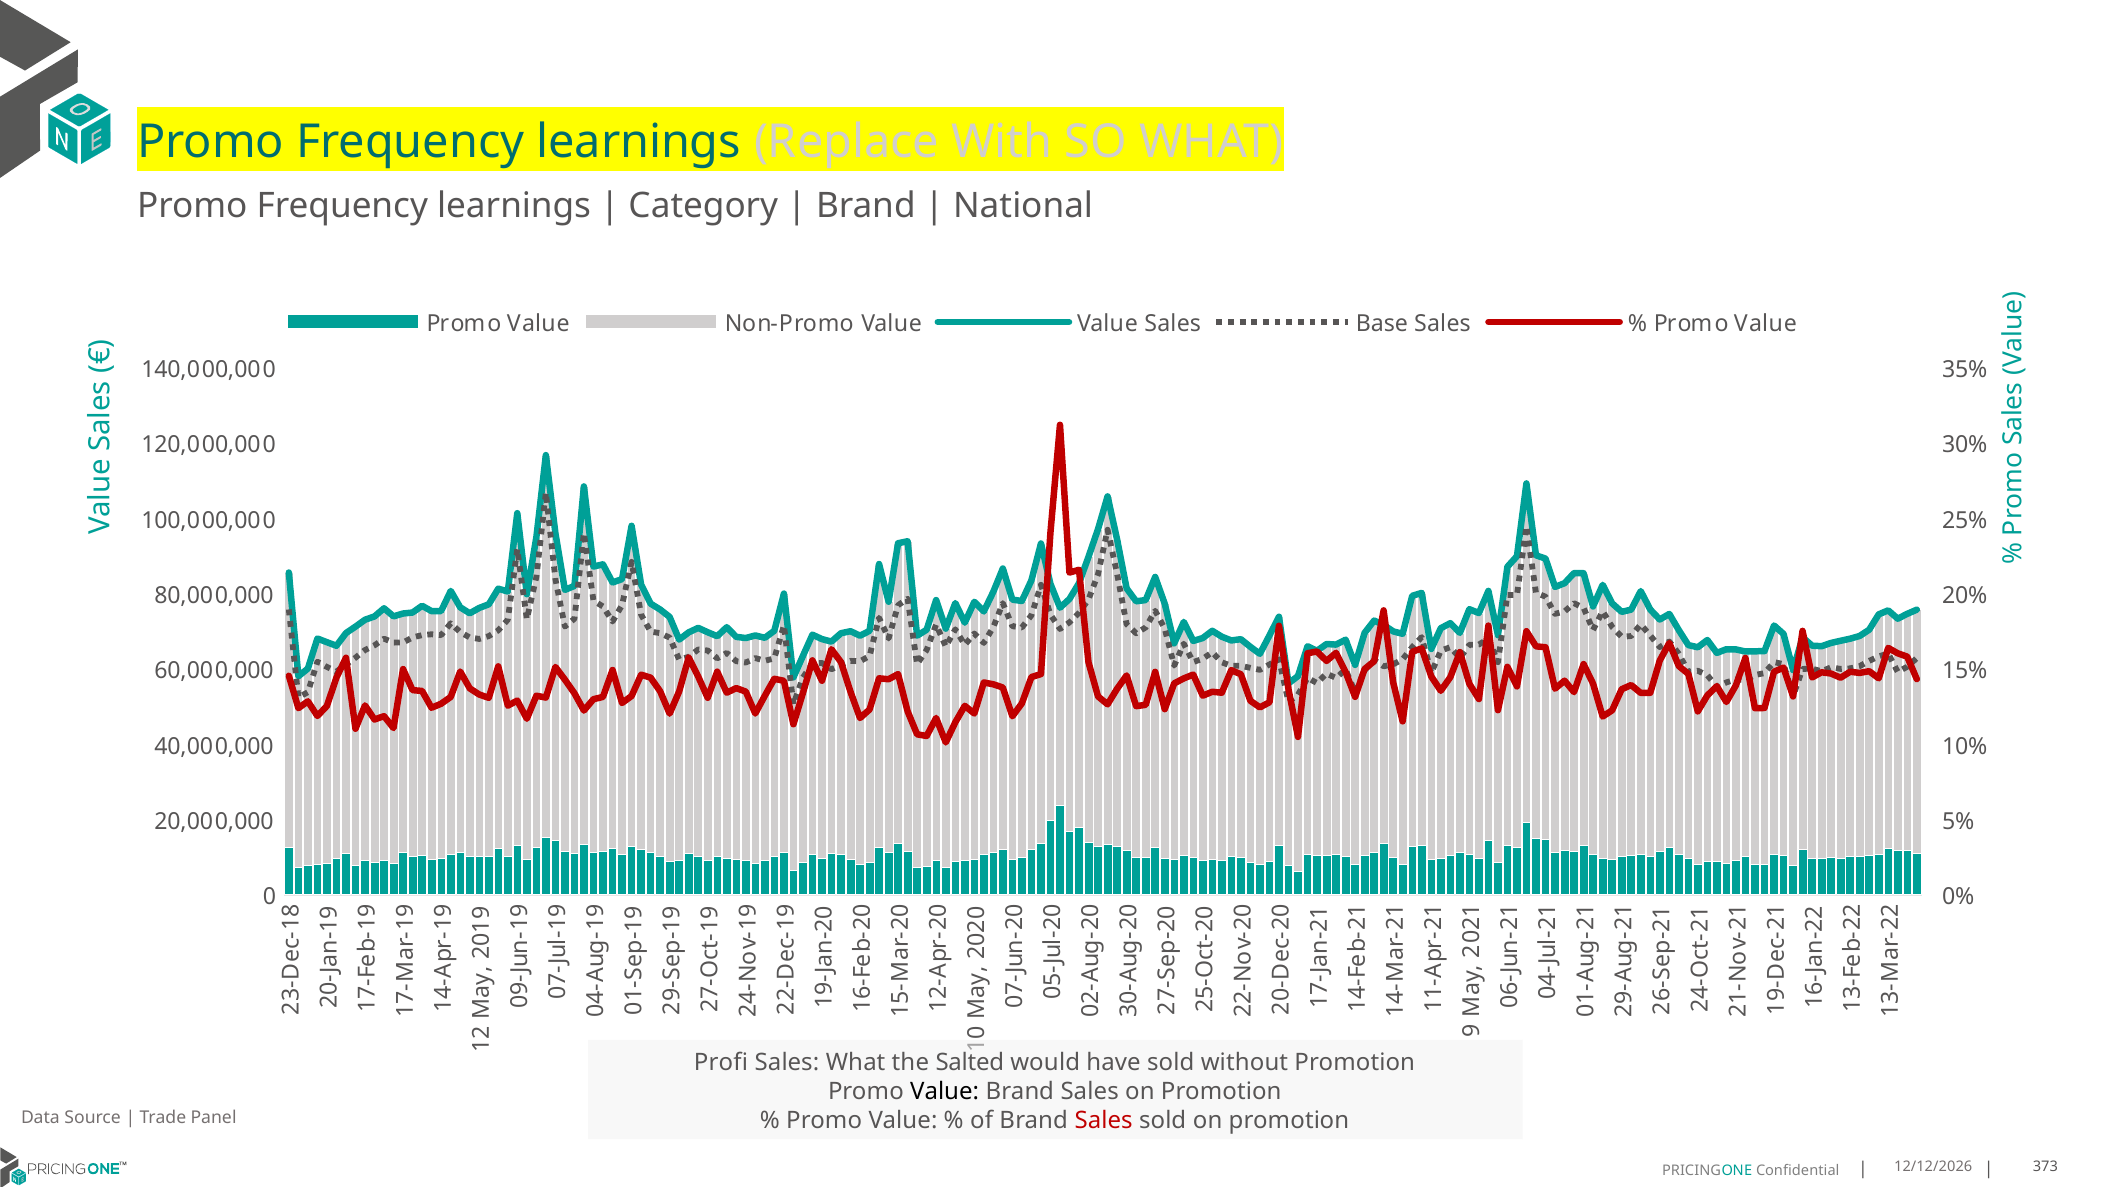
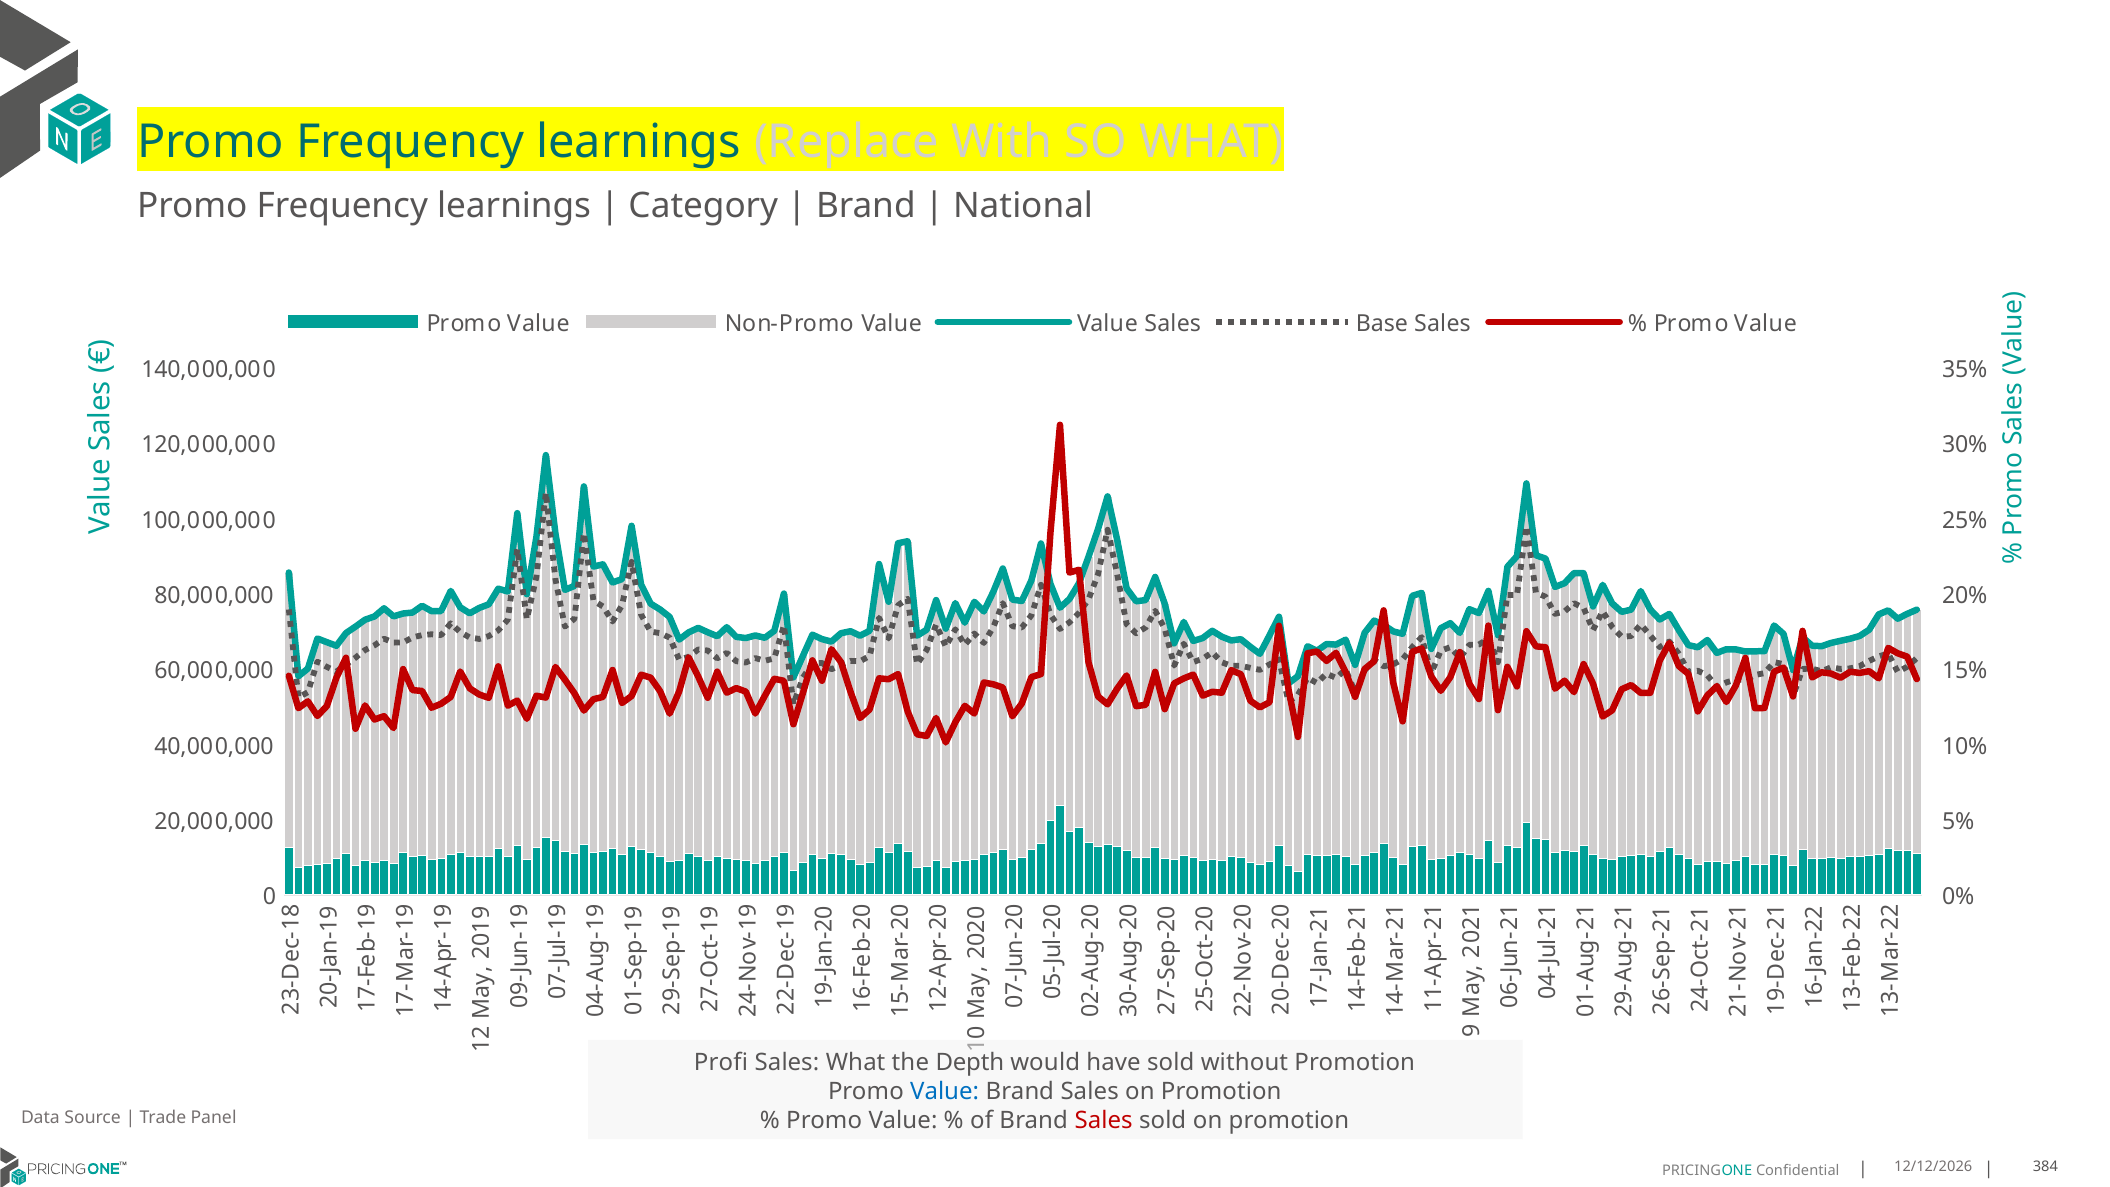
Salted: Salted -> Depth
Value at (945, 1091) colour: black -> blue
373: 373 -> 384
